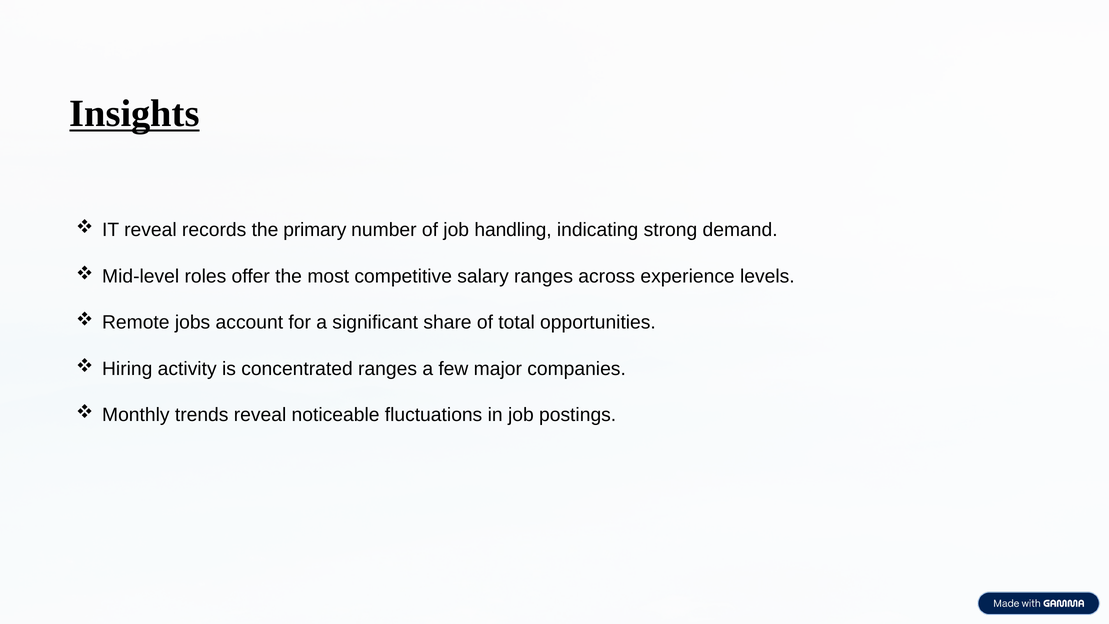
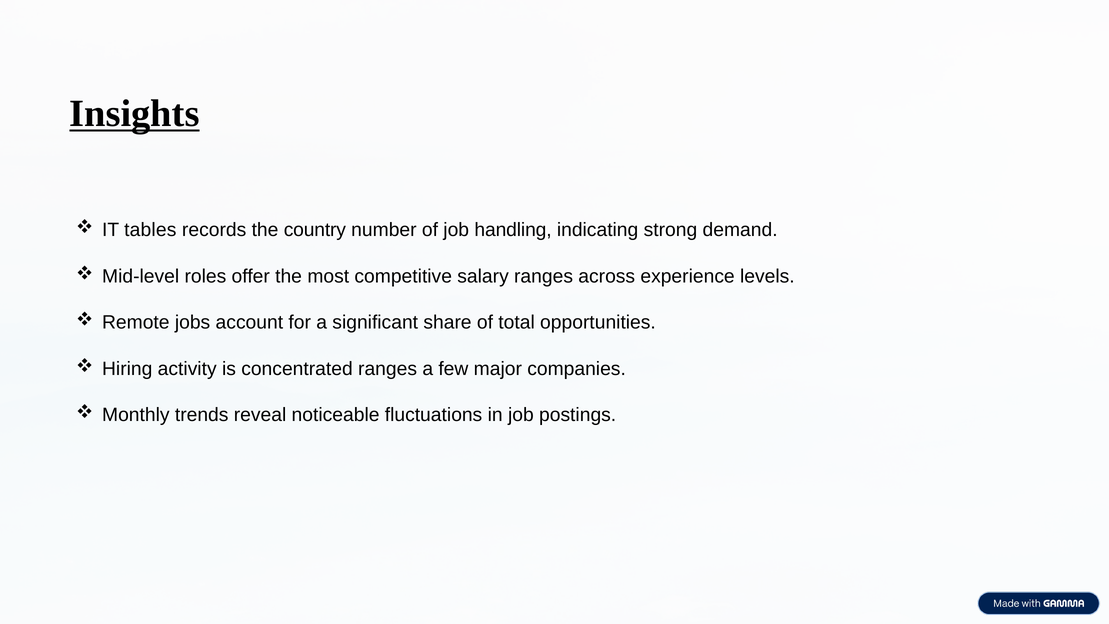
IT reveal: reveal -> tables
primary: primary -> country
